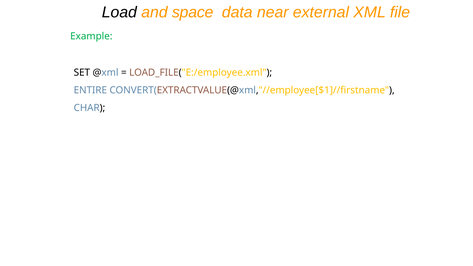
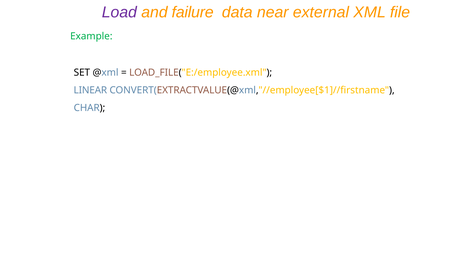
Load colour: black -> purple
space: space -> failure
ENTIRE: ENTIRE -> LINEAR
